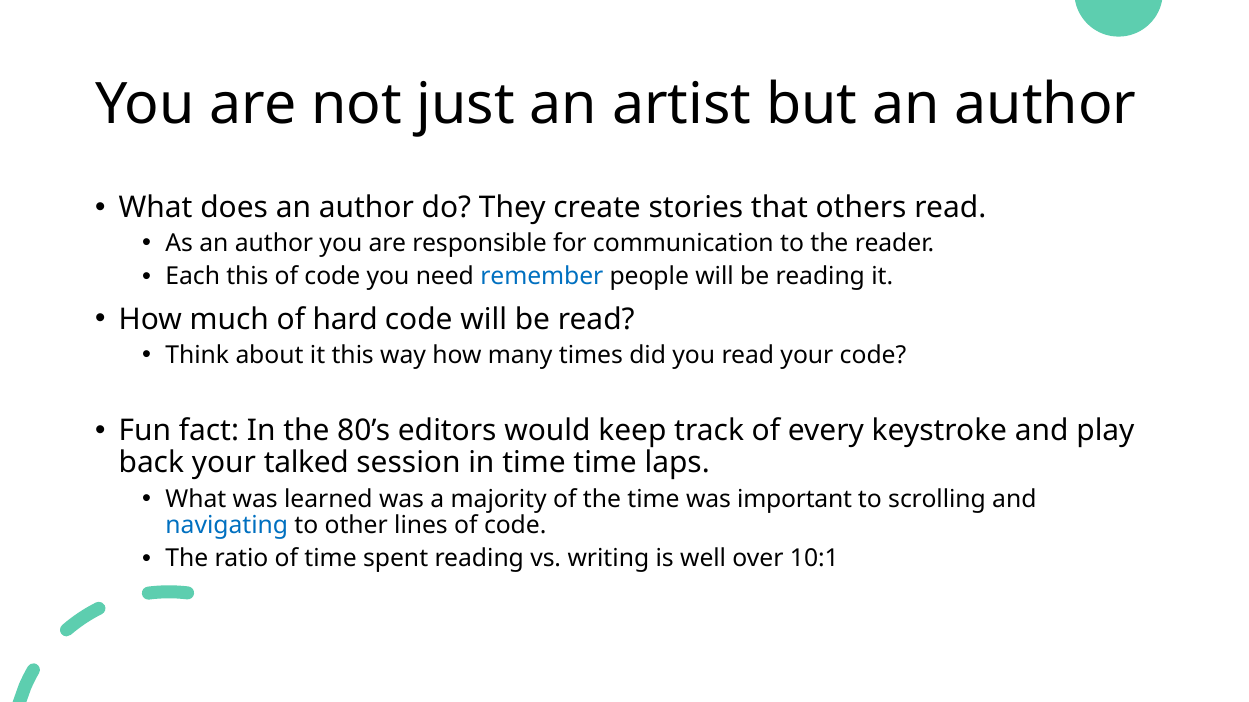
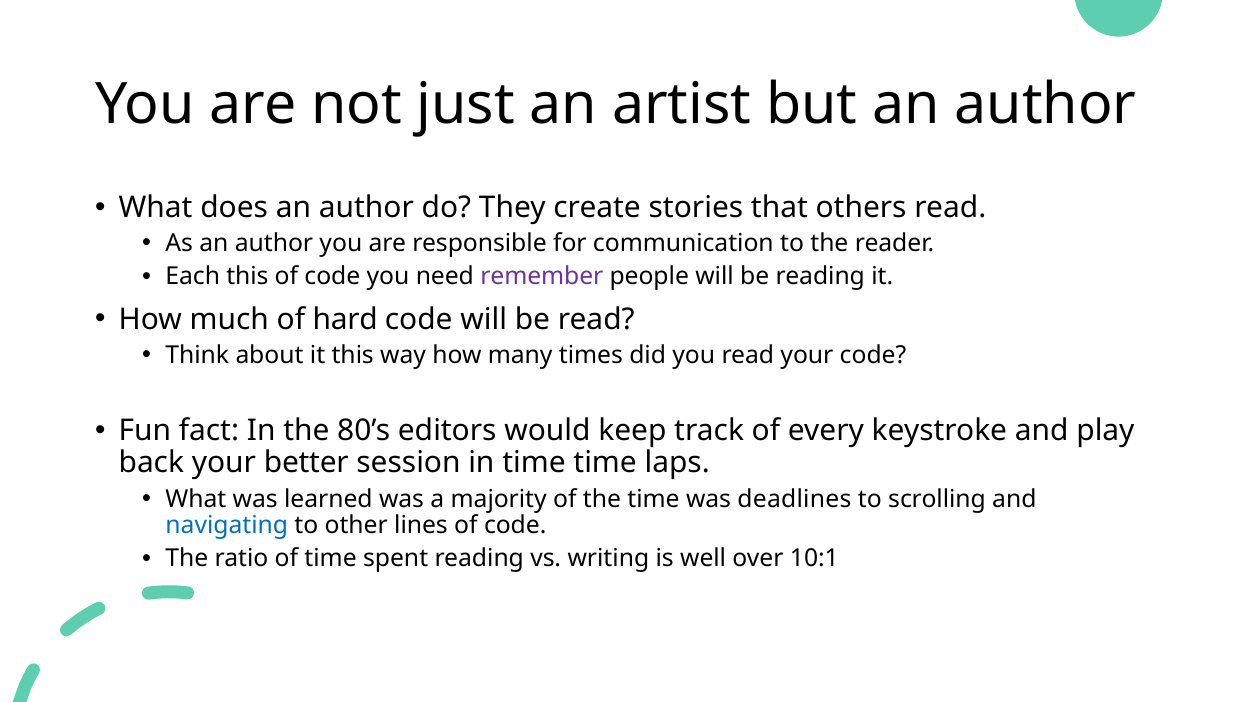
remember colour: blue -> purple
talked: talked -> better
important: important -> deadlines
